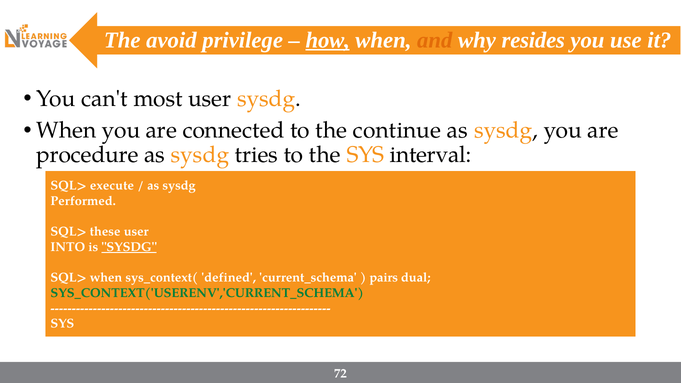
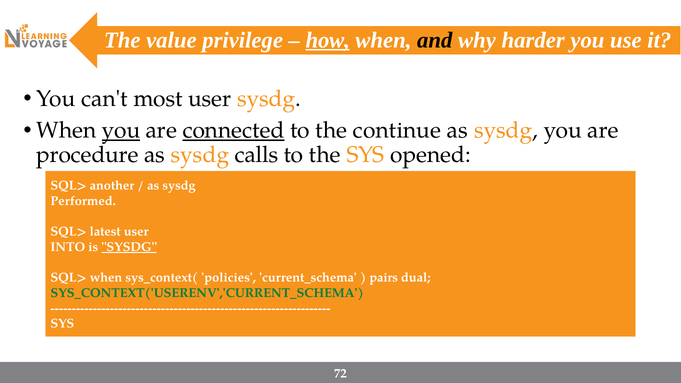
avoid: avoid -> value
and colour: orange -> black
resides: resides -> harder
you at (121, 130) underline: none -> present
connected underline: none -> present
tries: tries -> calls
interval: interval -> opened
execute: execute -> another
these: these -> latest
defined: defined -> policies
